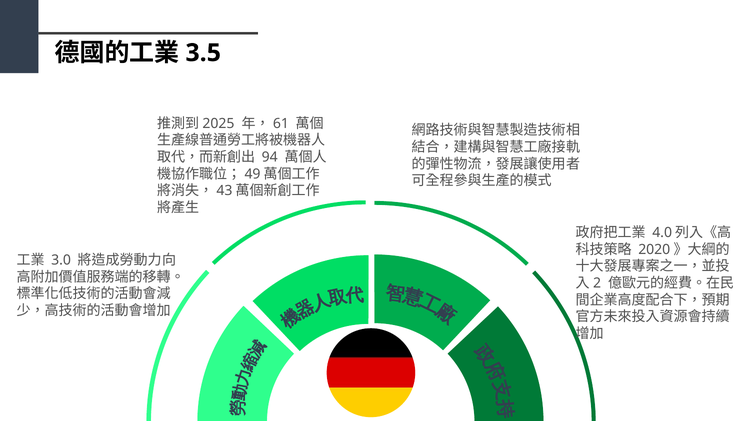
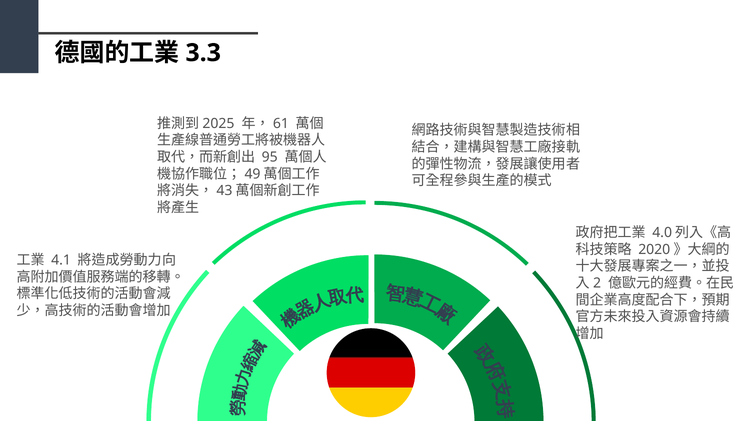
3.5: 3.5 -> 3.3
94: 94 -> 95
3.0: 3.0 -> 4.1
